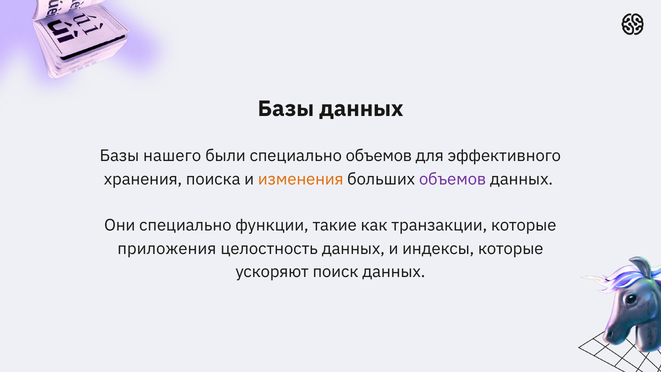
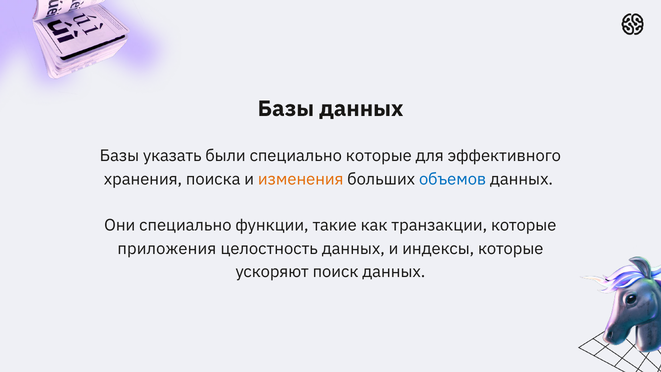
нашего: нашего -> указать
специально объемов: объемов -> которые
объемов at (453, 179) colour: purple -> blue
